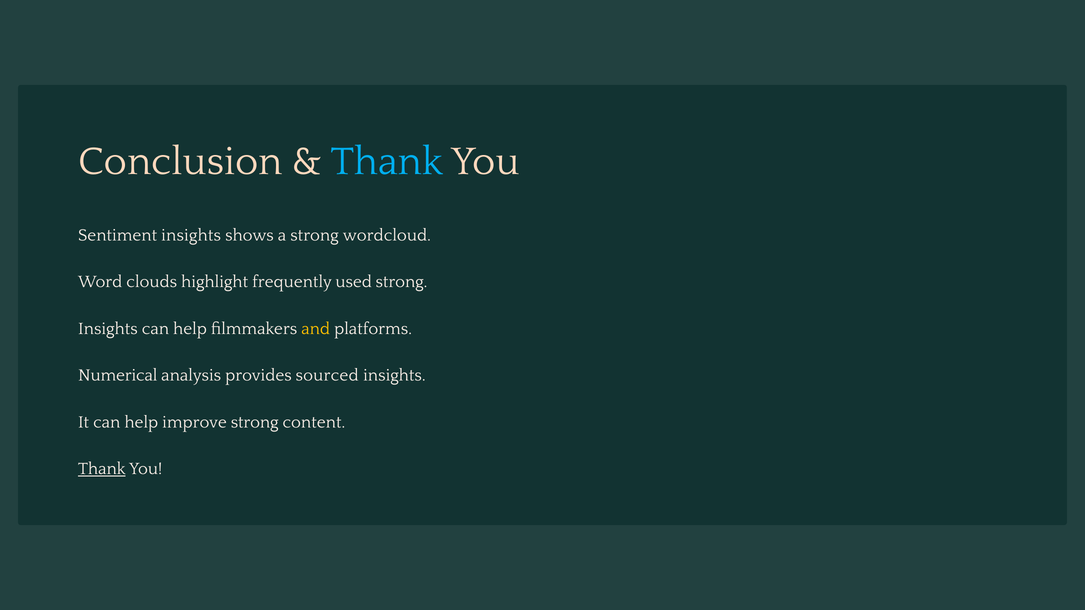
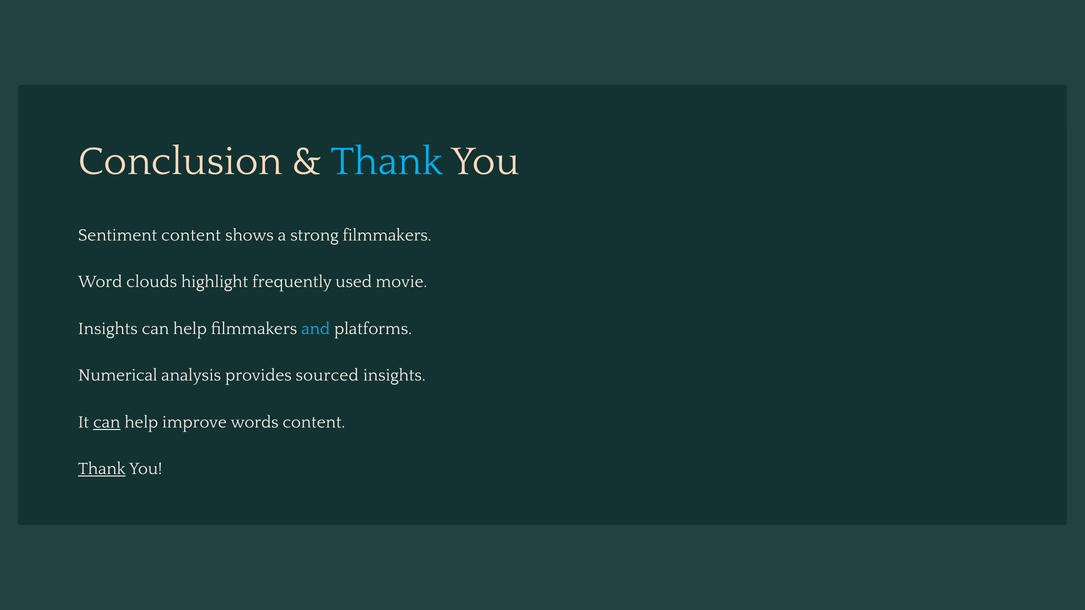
Sentiment insights: insights -> content
strong wordcloud: wordcloud -> filmmakers
used strong: strong -> movie
and colour: yellow -> light blue
can at (107, 422) underline: none -> present
improve strong: strong -> words
